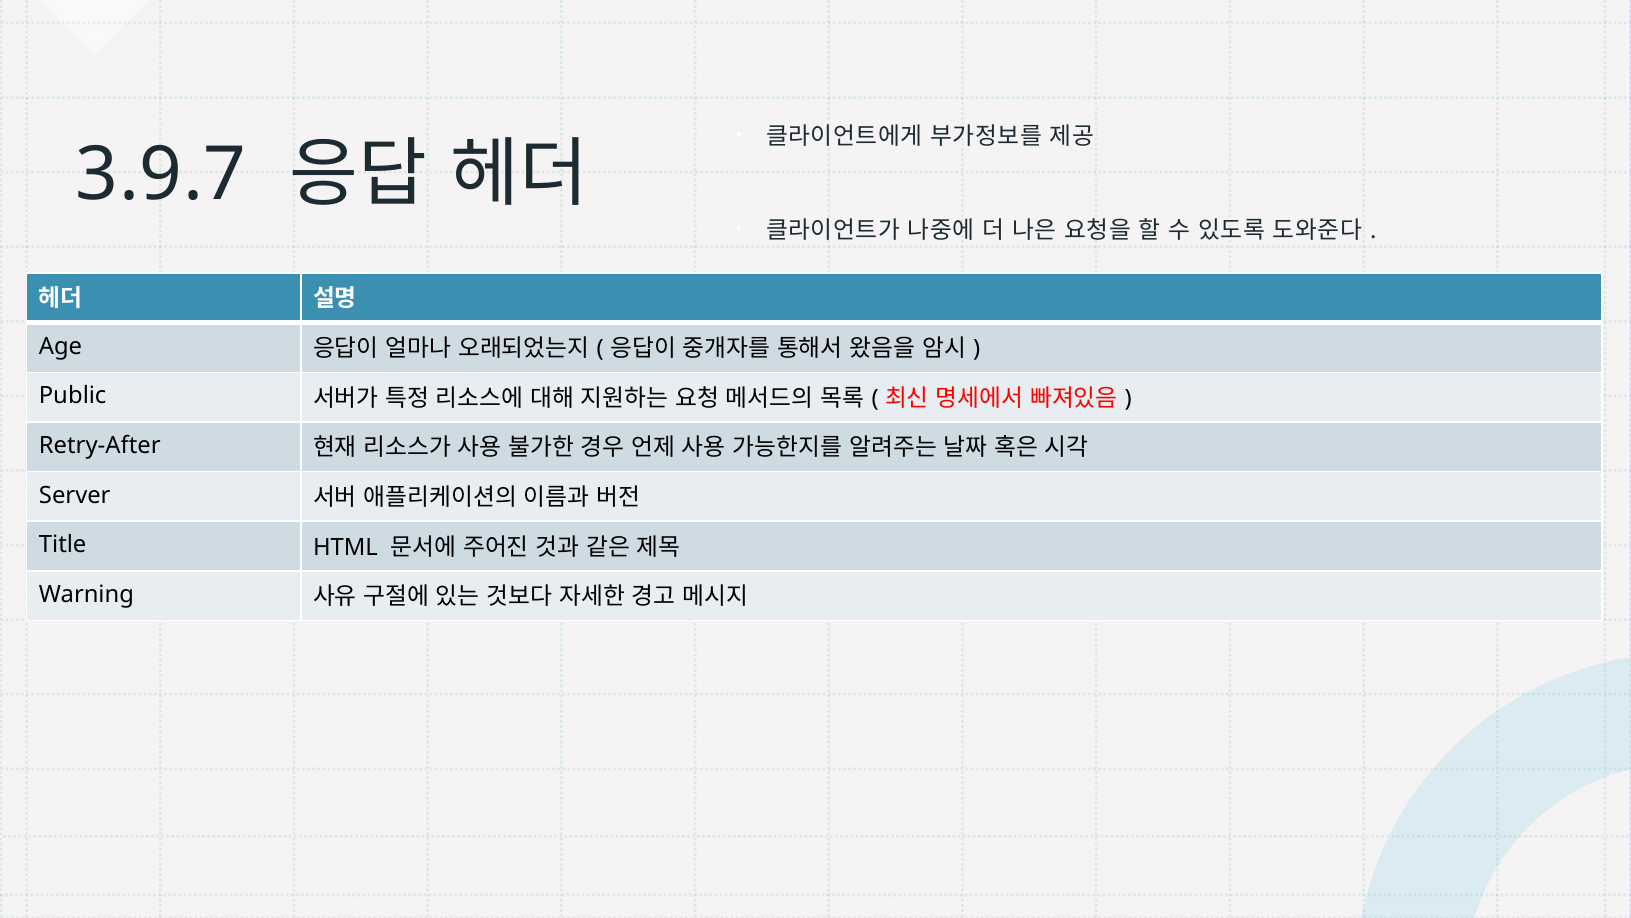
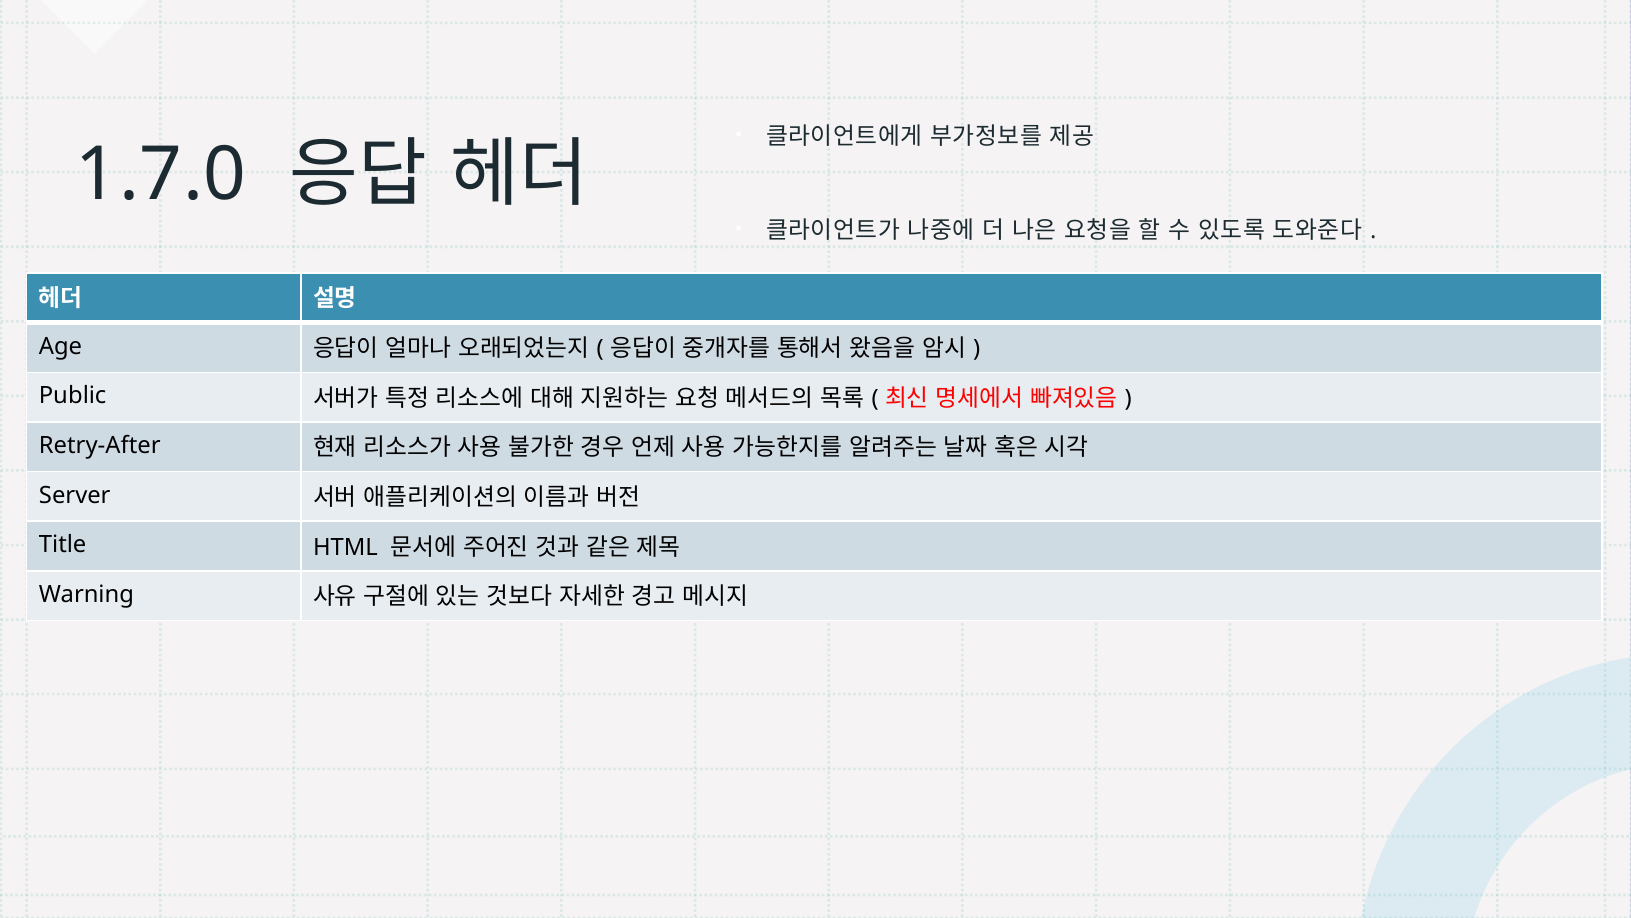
3.9.7: 3.9.7 -> 1.7.0
